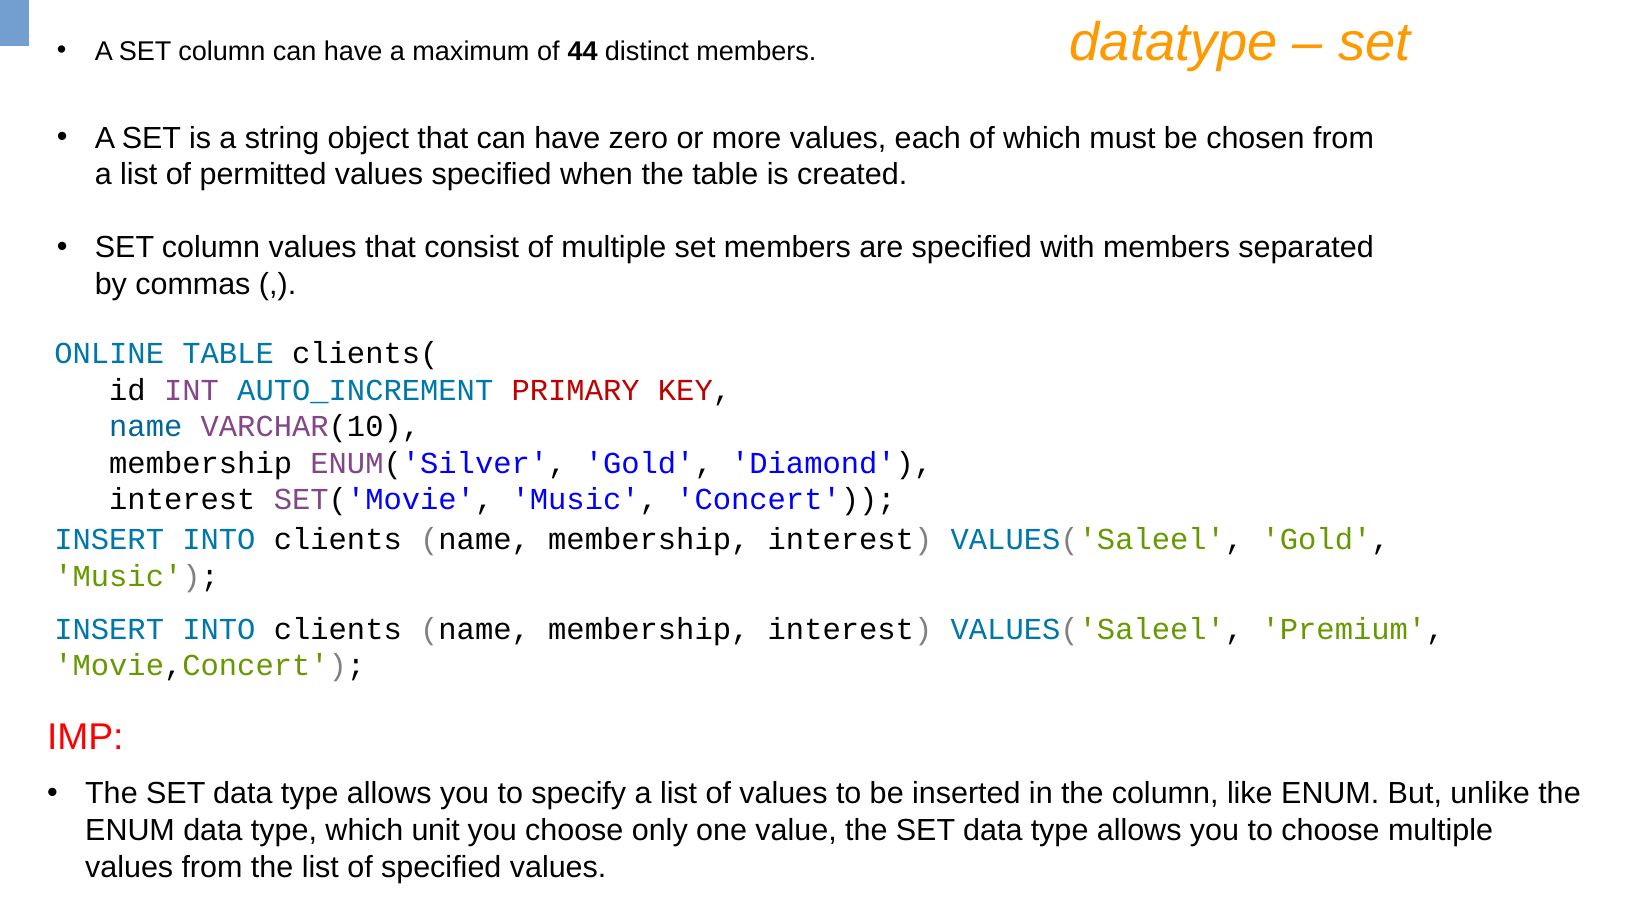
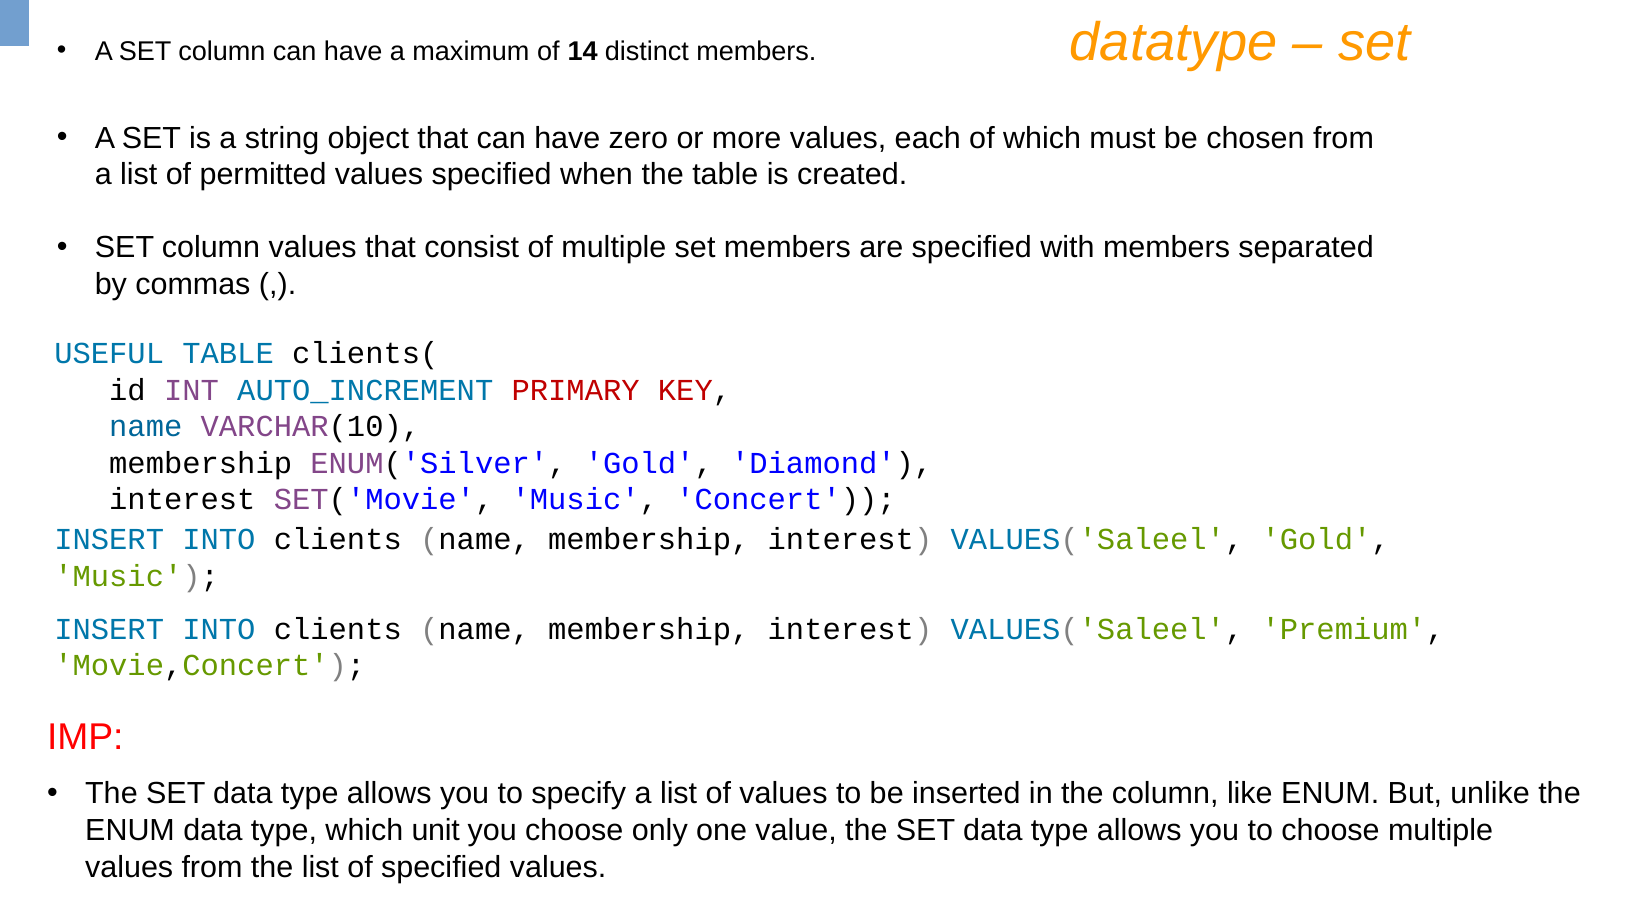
44: 44 -> 14
ONLINE: ONLINE -> USEFUL
